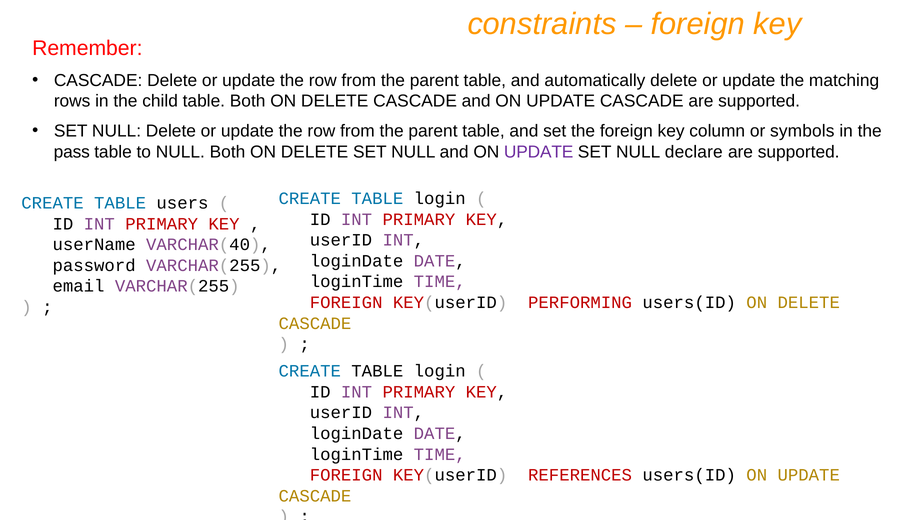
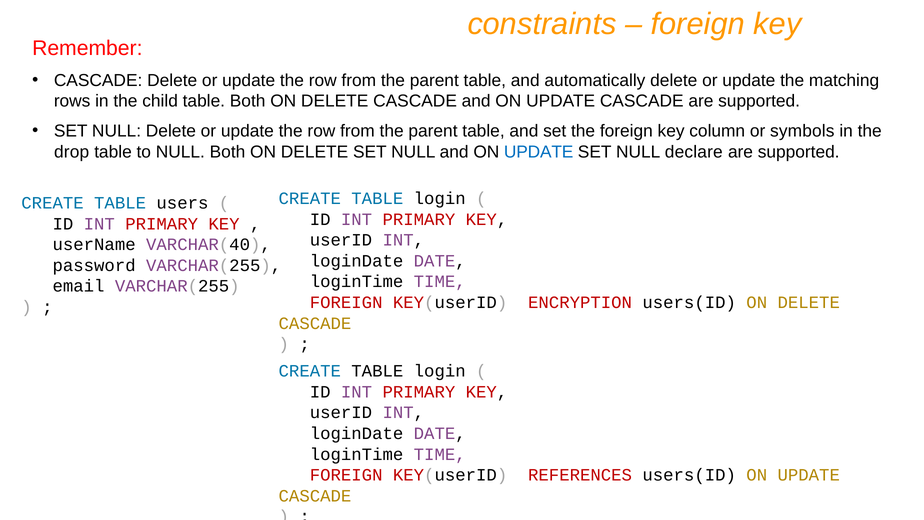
pass: pass -> drop
UPDATE at (539, 152) colour: purple -> blue
PERFORMING: PERFORMING -> ENCRYPTION
